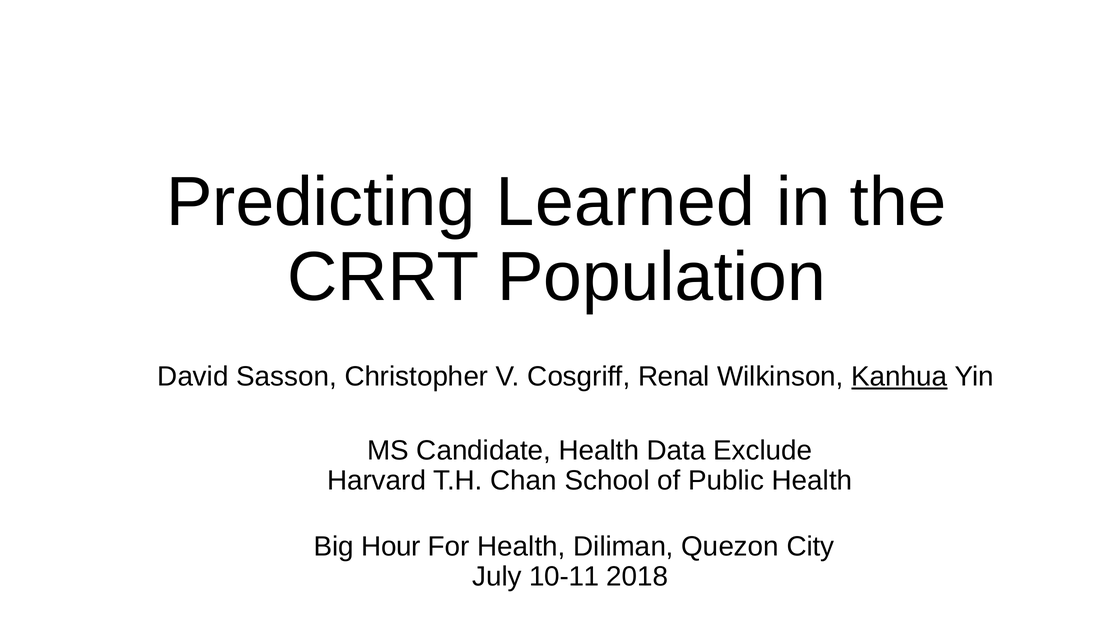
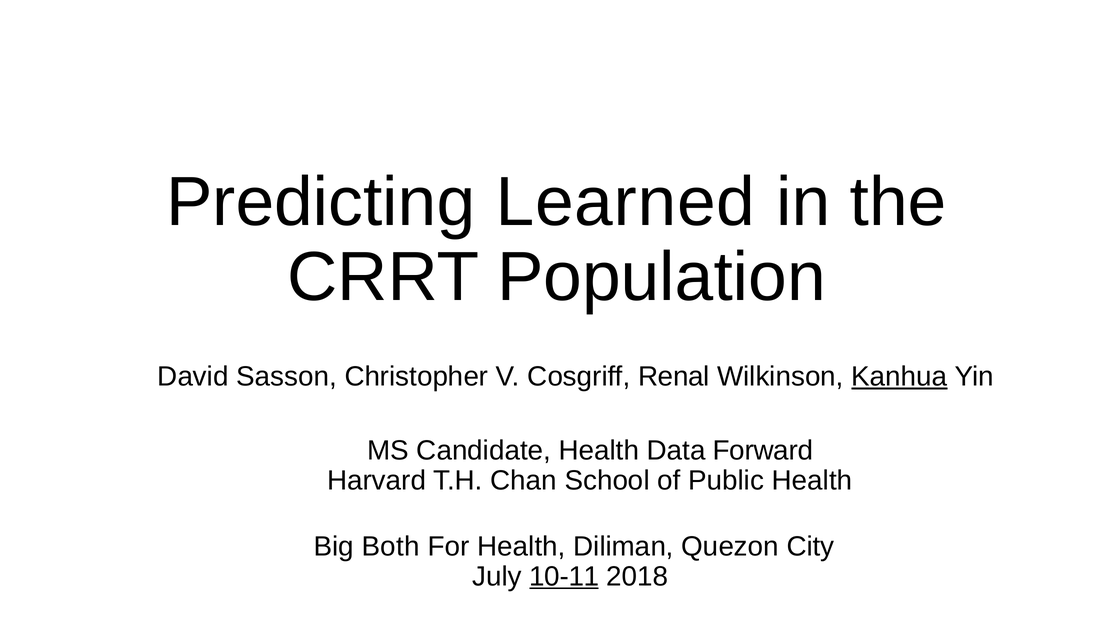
Exclude: Exclude -> Forward
Hour: Hour -> Both
10-11 underline: none -> present
